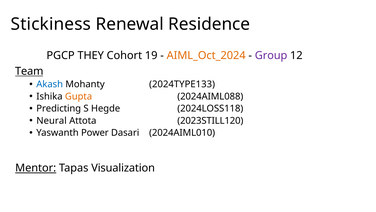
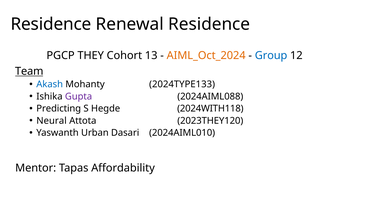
Stickiness at (51, 24): Stickiness -> Residence
19: 19 -> 13
Group colour: purple -> blue
Gupta colour: orange -> purple
2024LOSS118: 2024LOSS118 -> 2024WITH118
2023STILL120: 2023STILL120 -> 2023THEY120
Power: Power -> Urban
Mentor underline: present -> none
Visualization: Visualization -> Affordability
